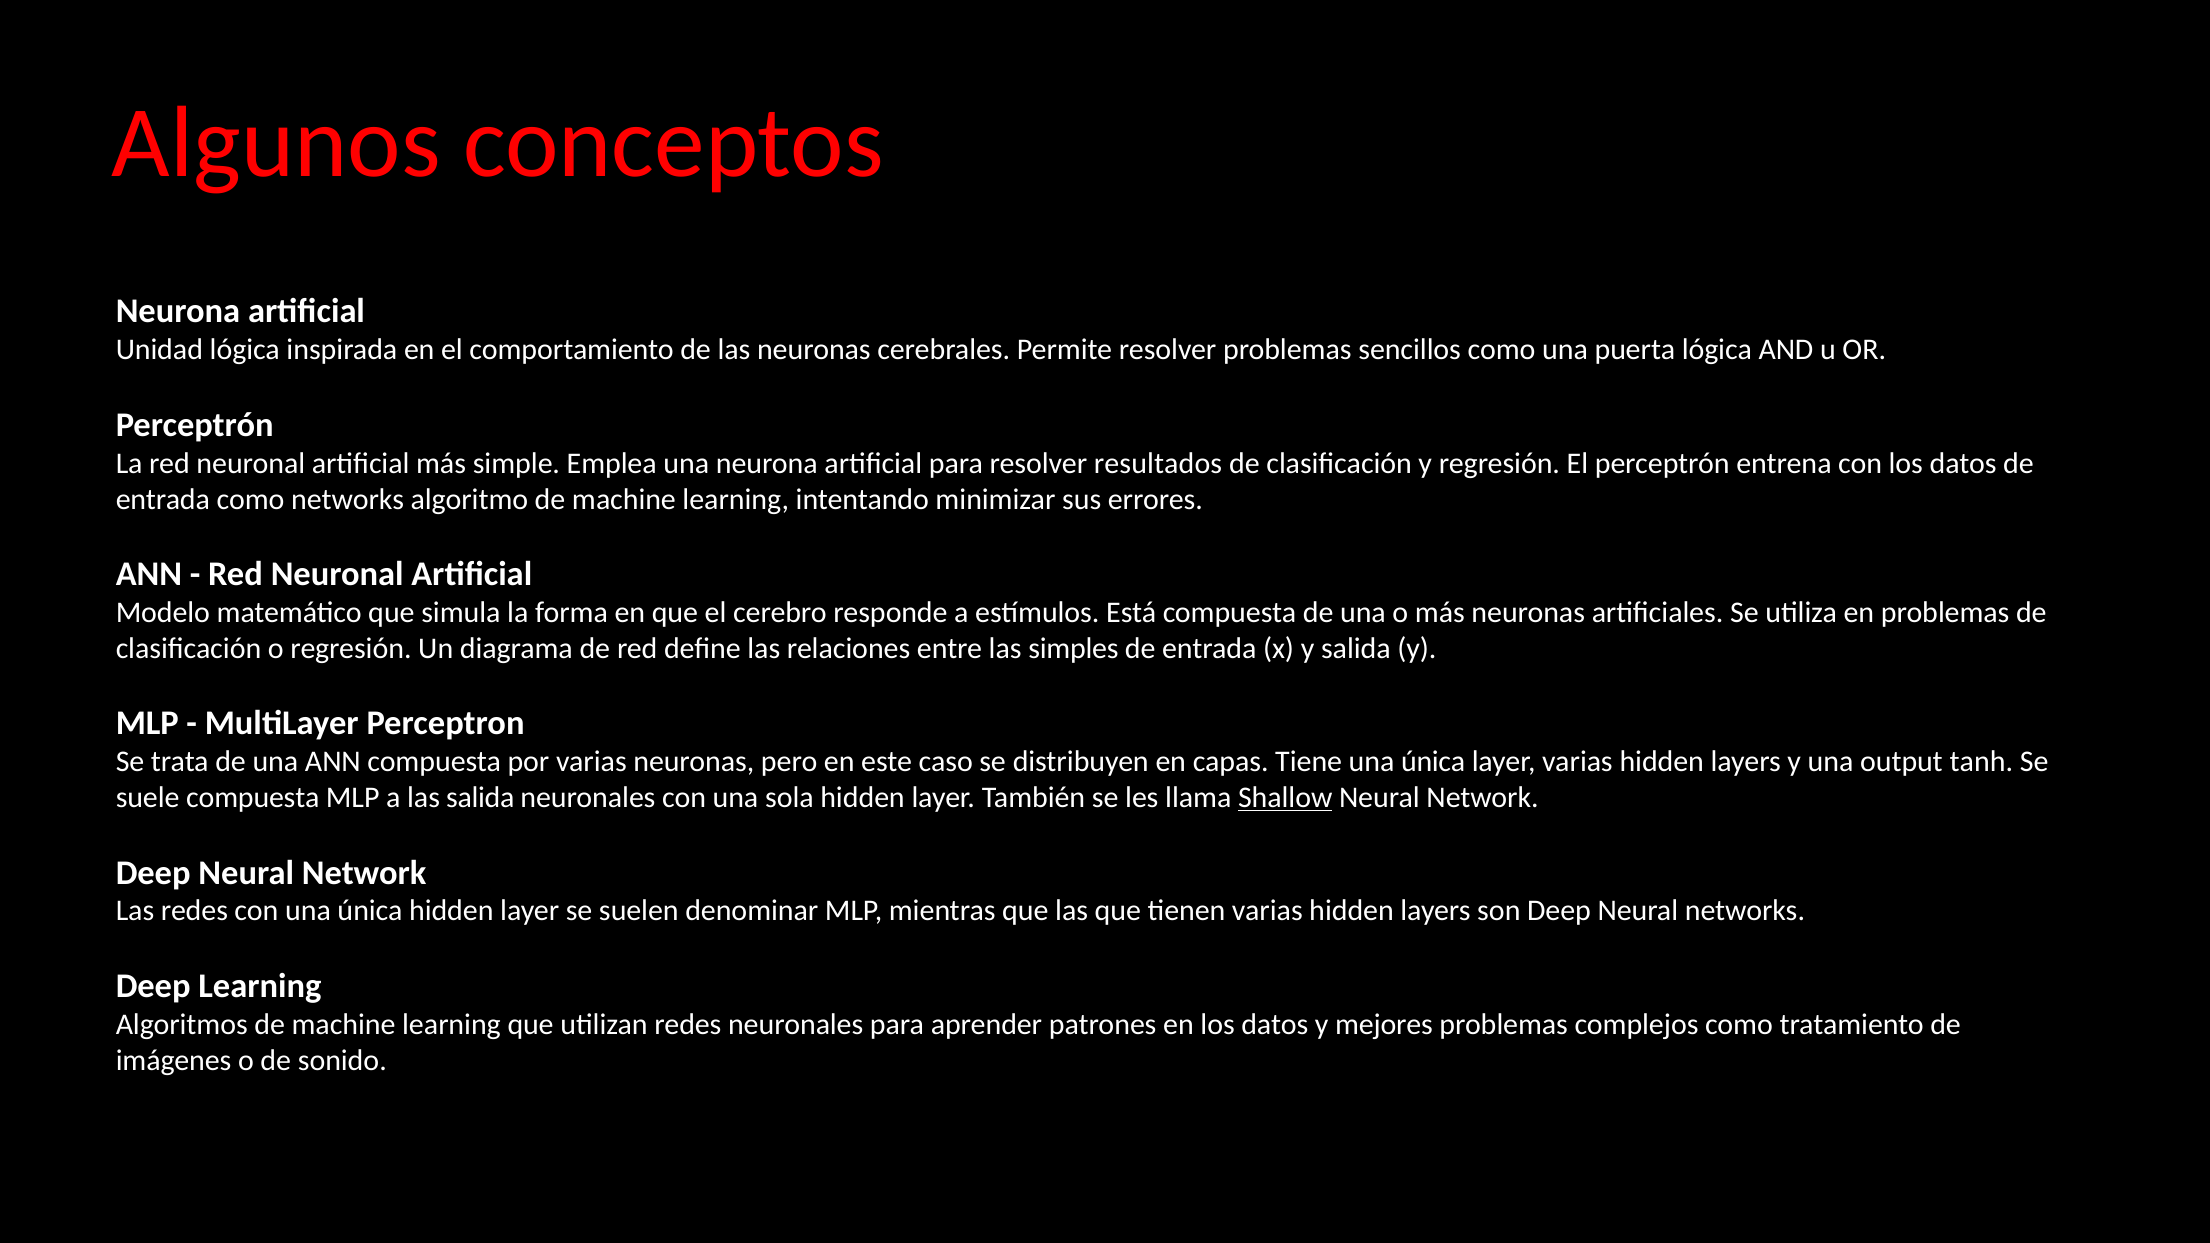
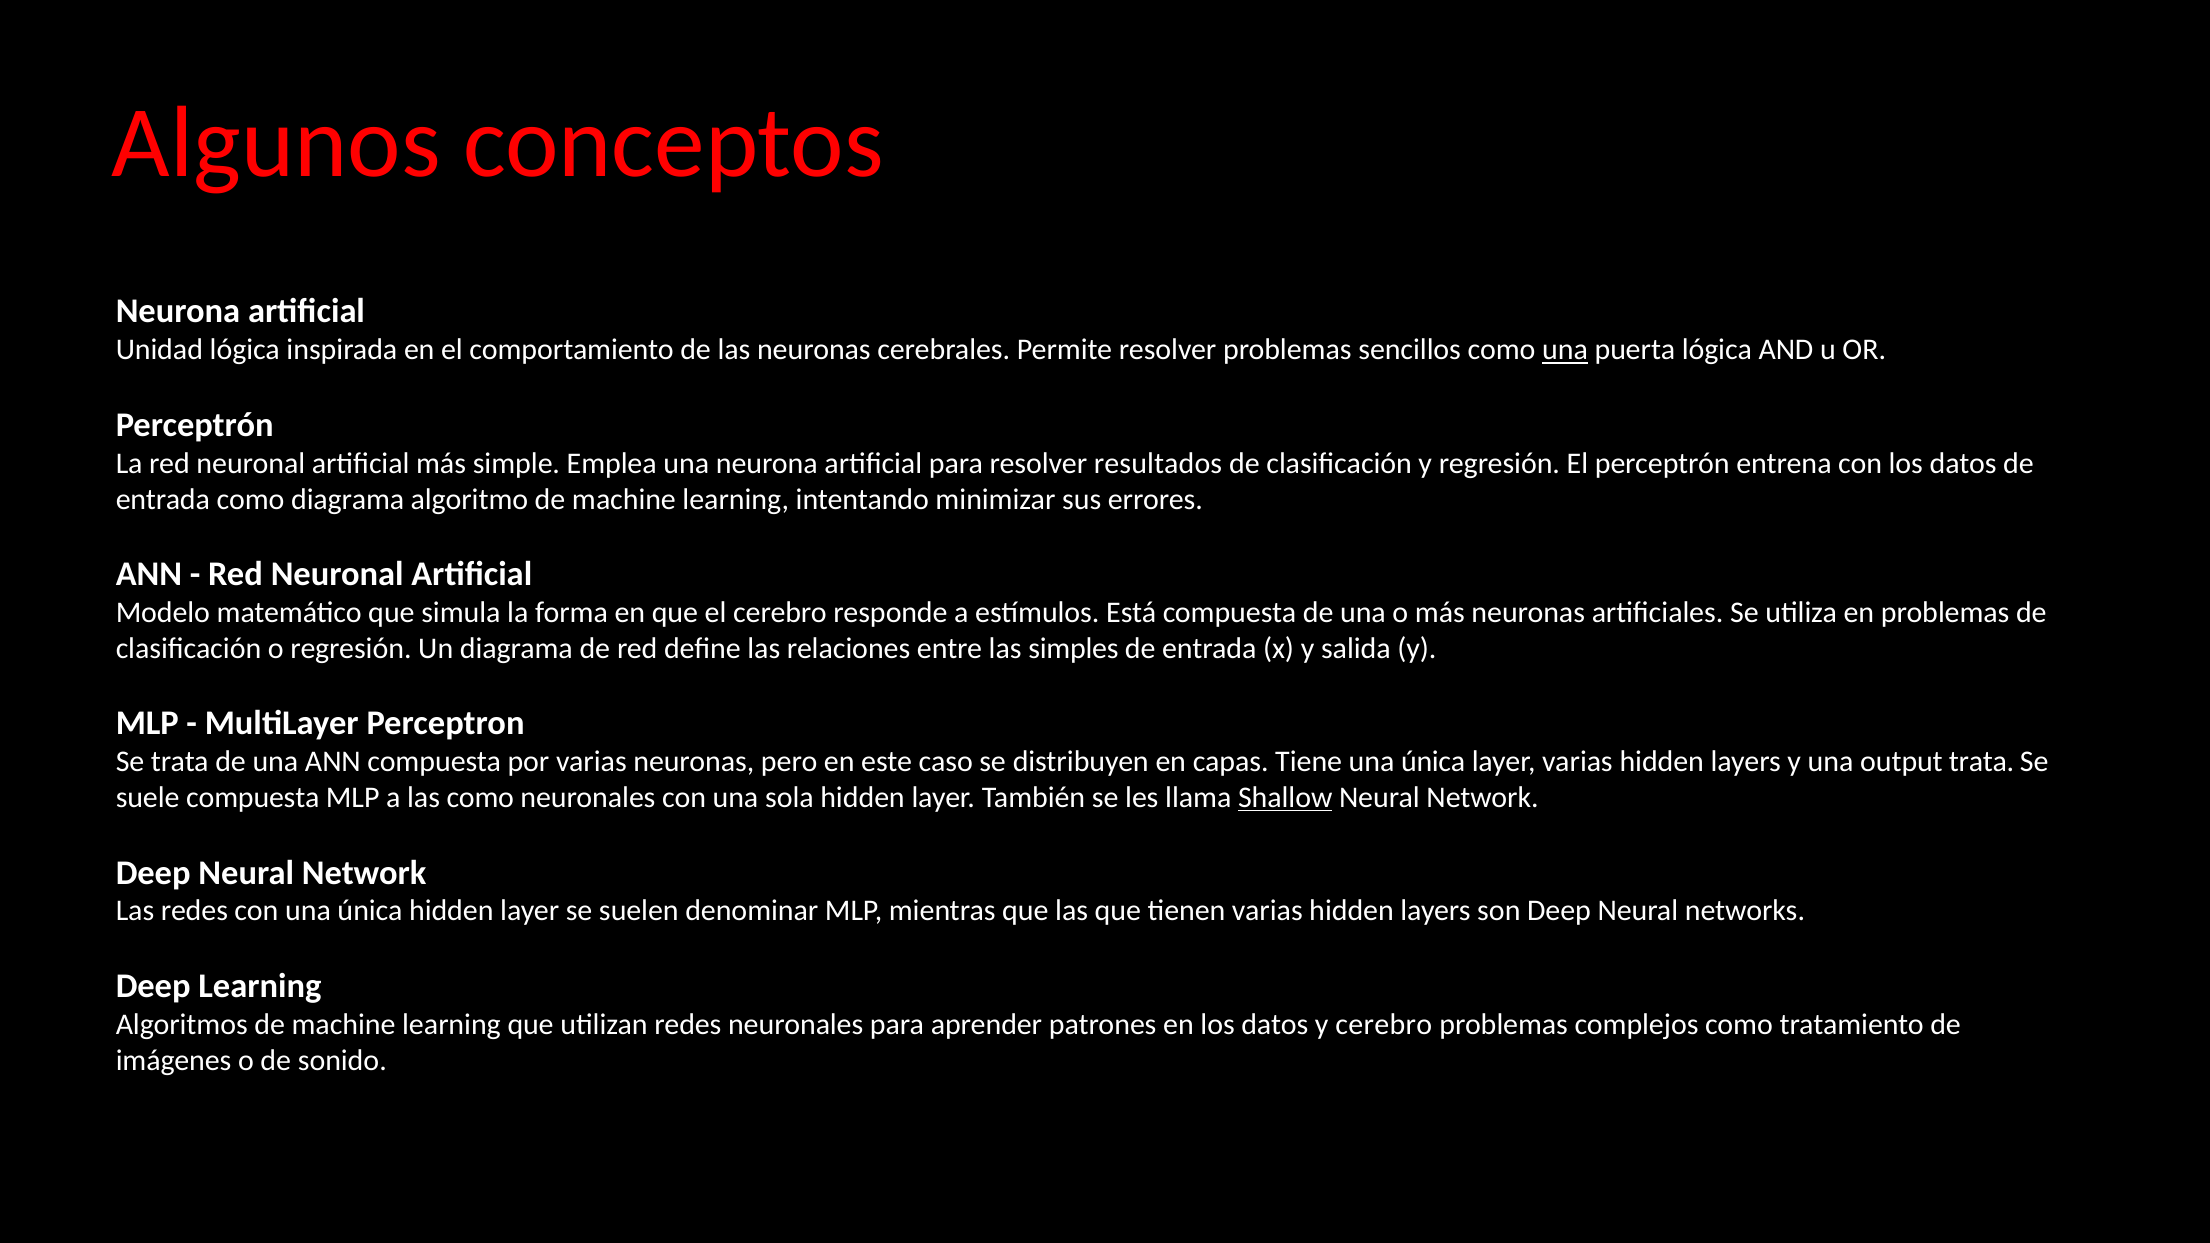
una at (1565, 350) underline: none -> present
como networks: networks -> diagrama
output tanh: tanh -> trata
las salida: salida -> como
y mejores: mejores -> cerebro
